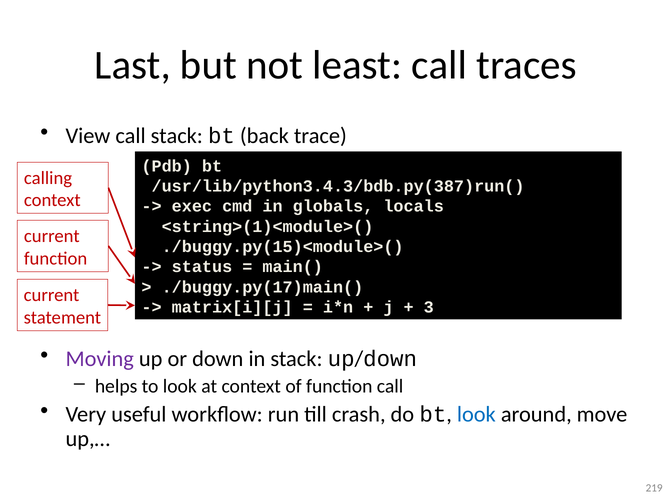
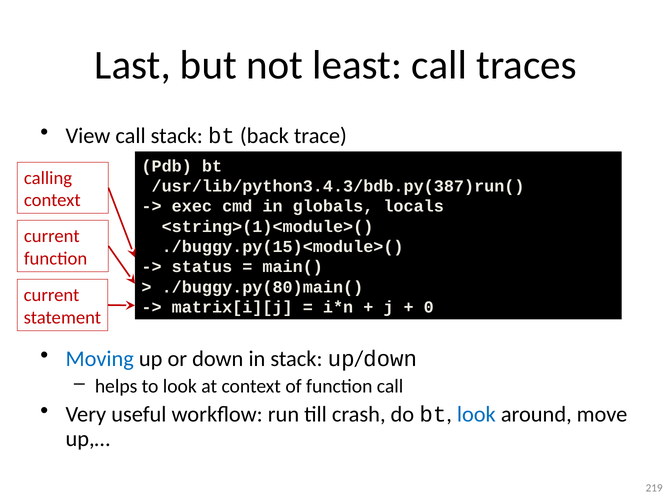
./buggy.py(17)main(: ./buggy.py(17)main( -> ./buggy.py(80)main(
3: 3 -> 0
Moving colour: purple -> blue
